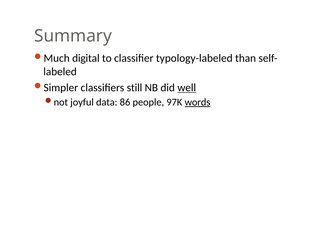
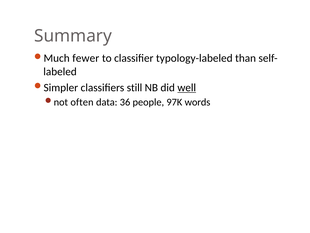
digital: digital -> fewer
joyful: joyful -> often
86: 86 -> 36
words underline: present -> none
